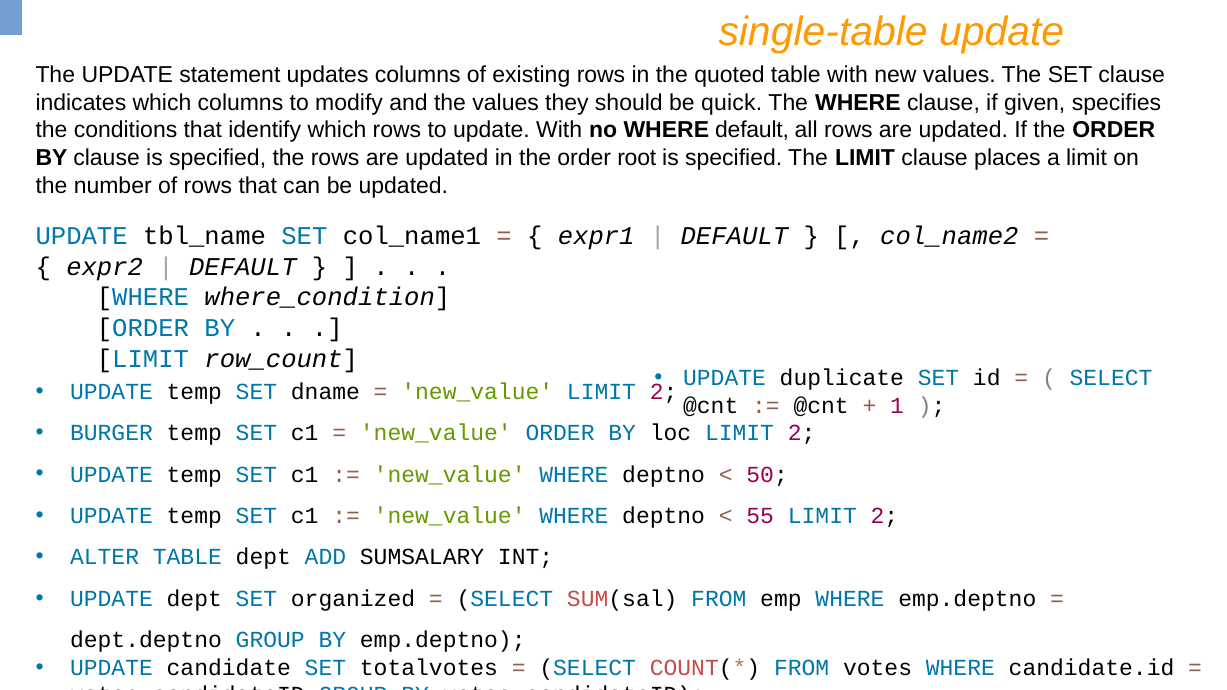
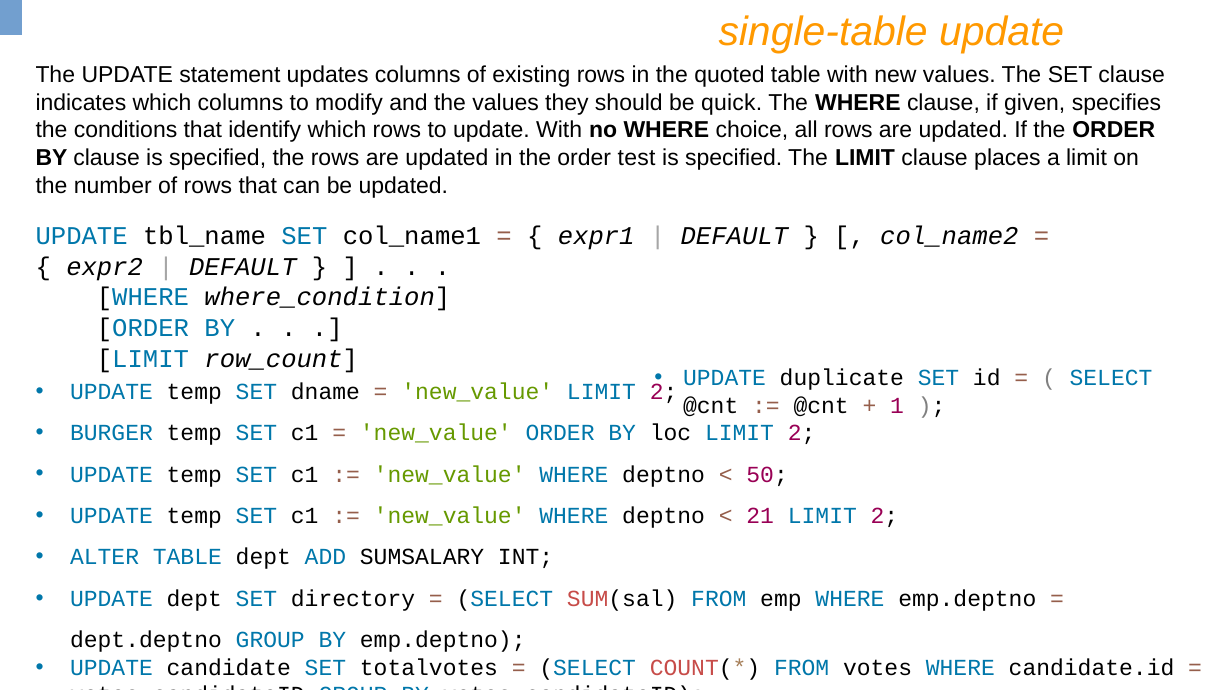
WHERE default: default -> choice
root: root -> test
55: 55 -> 21
organized: organized -> directory
